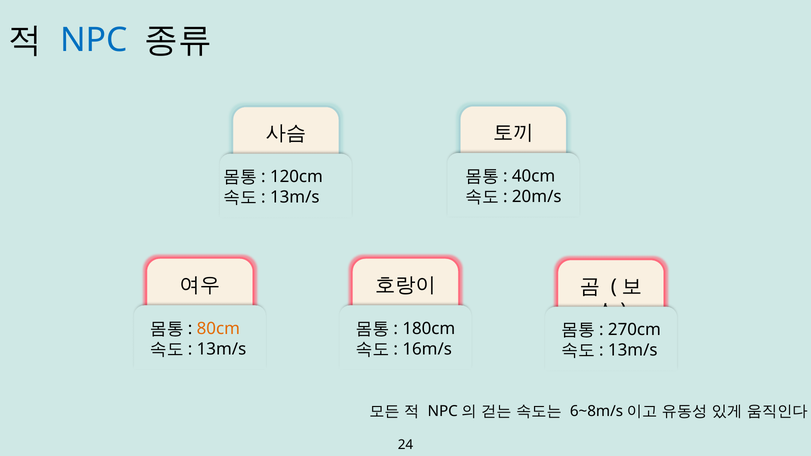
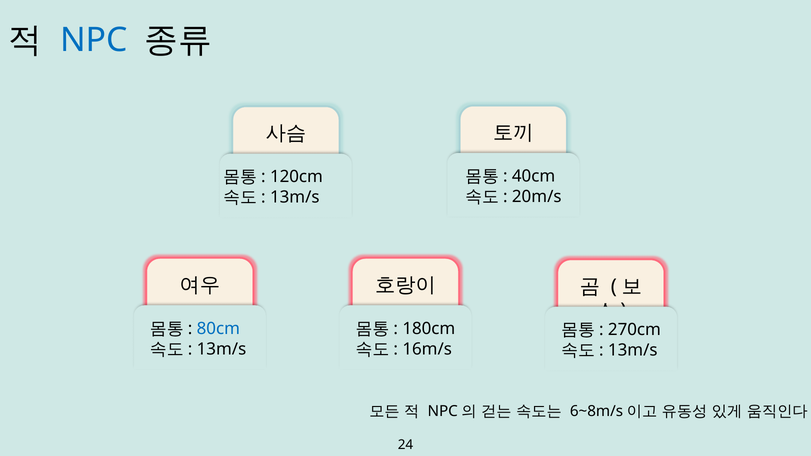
80cm colour: orange -> blue
